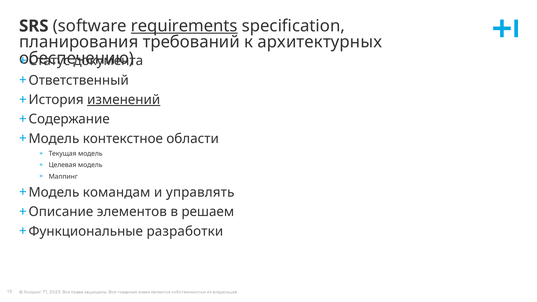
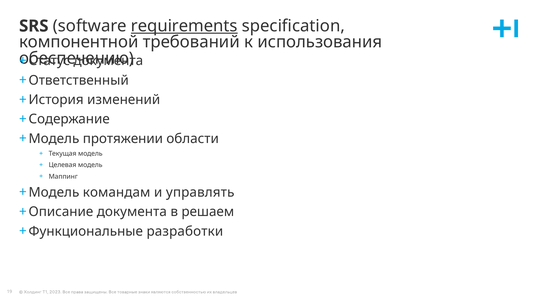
планирования: планирования -> компонентной
архитектурных: архитектурных -> использования
изменений underline: present -> none
контекстное: контекстное -> протяжении
элементов at (132, 212): элементов -> документа
